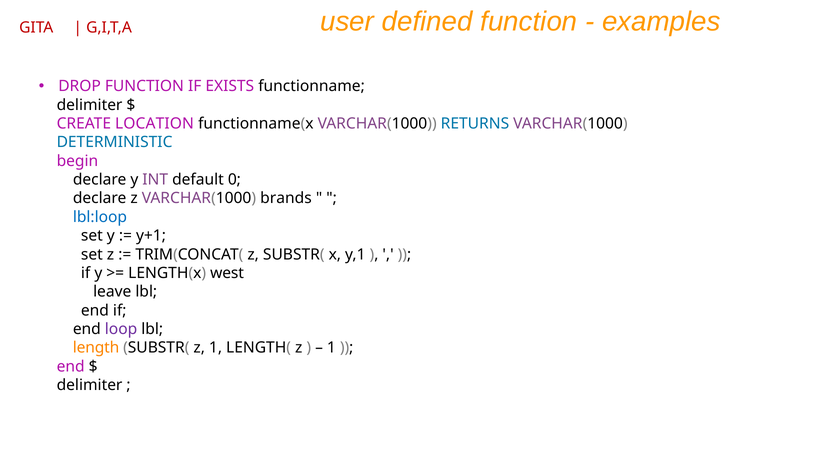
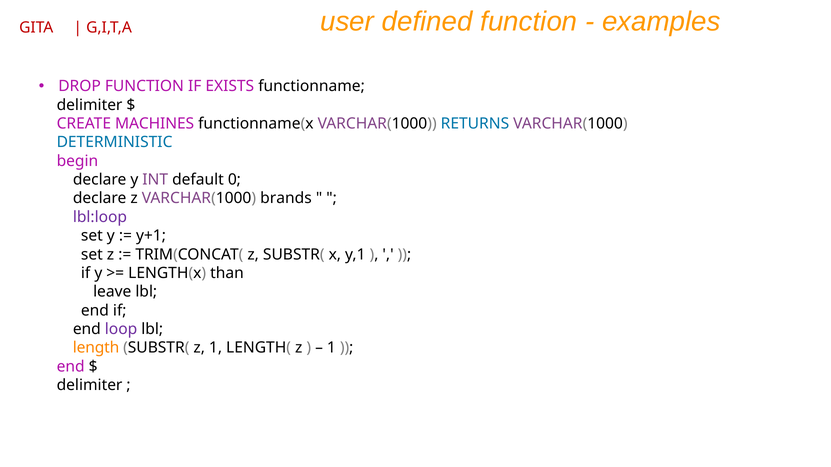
LOCATION: LOCATION -> MACHINES
lbl:loop colour: blue -> purple
west: west -> than
